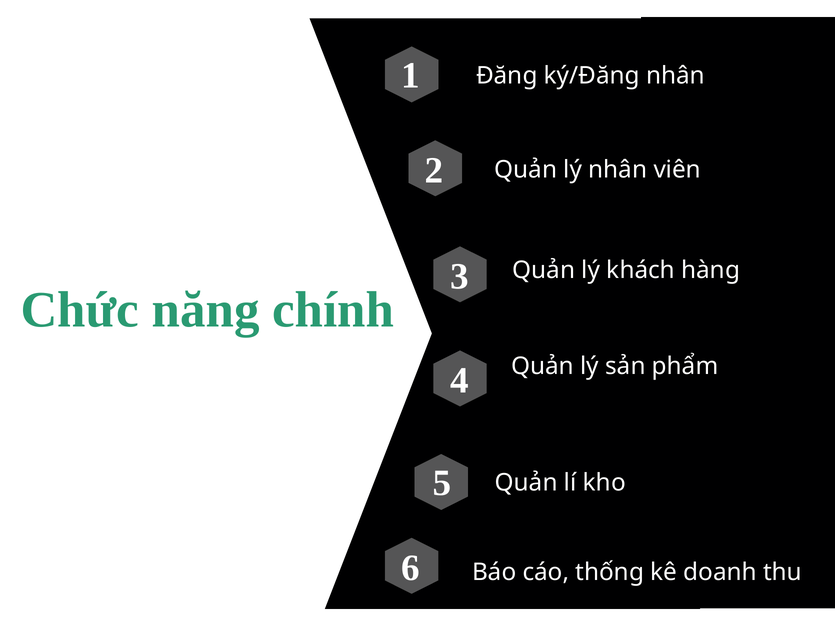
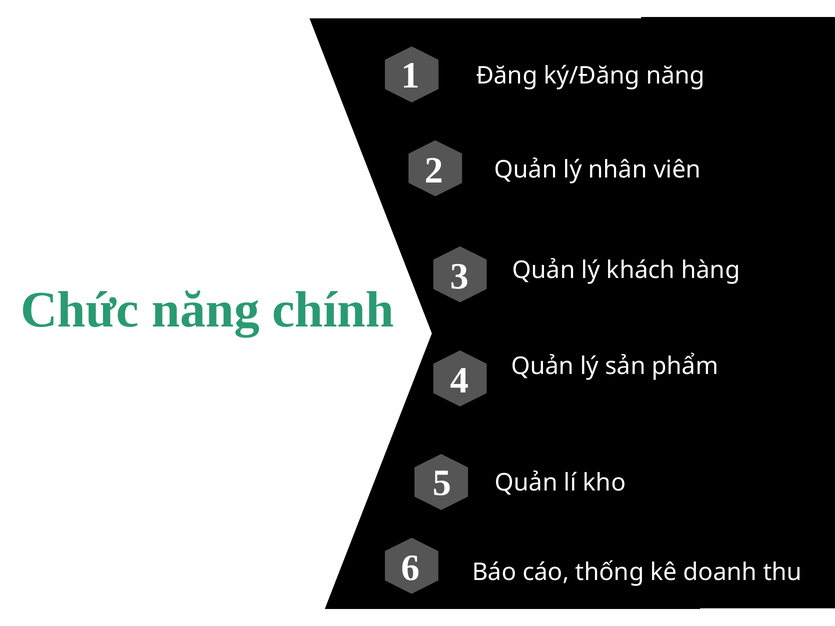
ký/Đăng nhân: nhân -> năng
